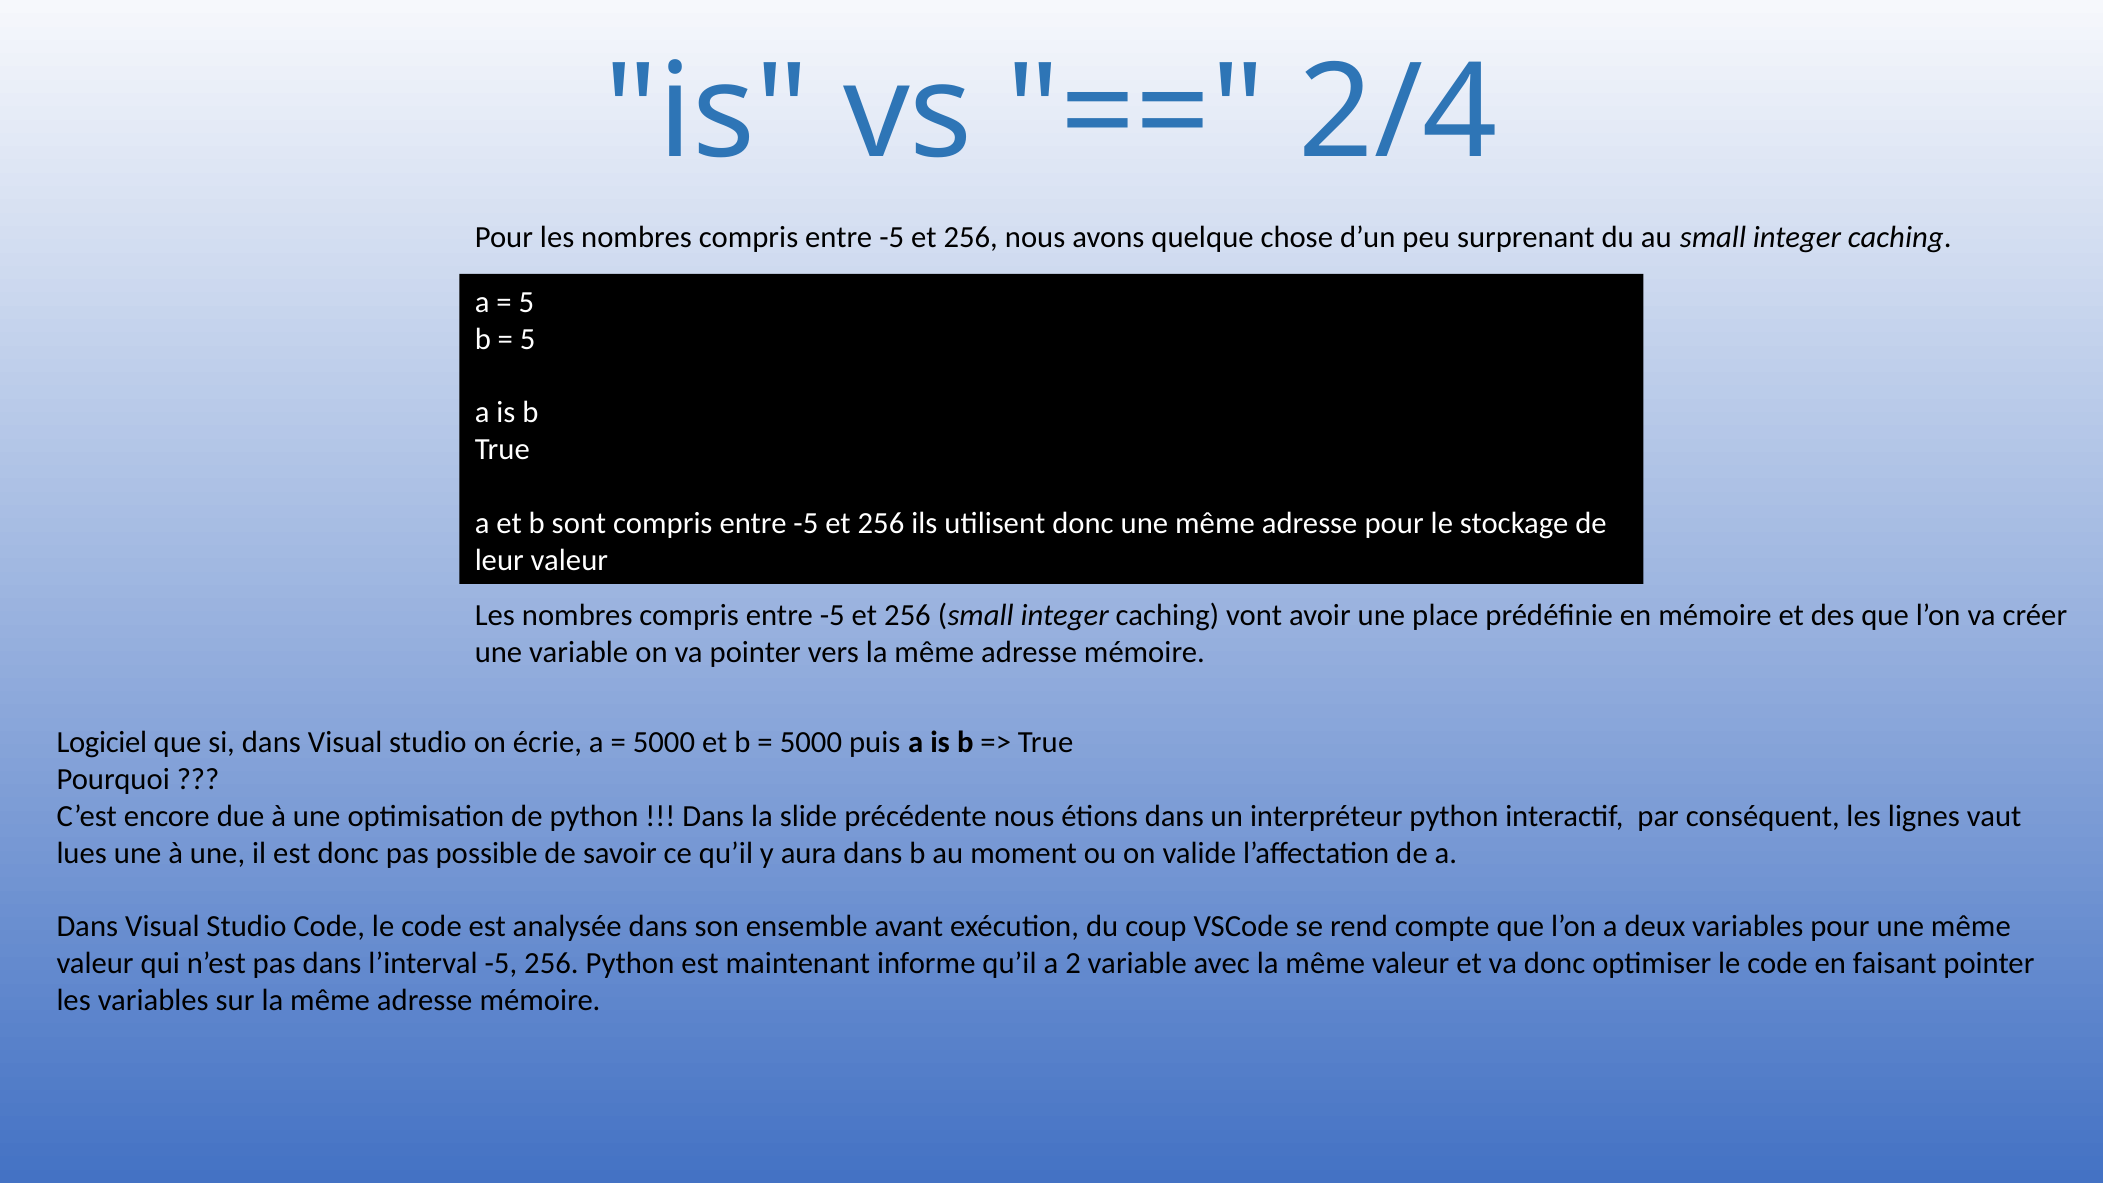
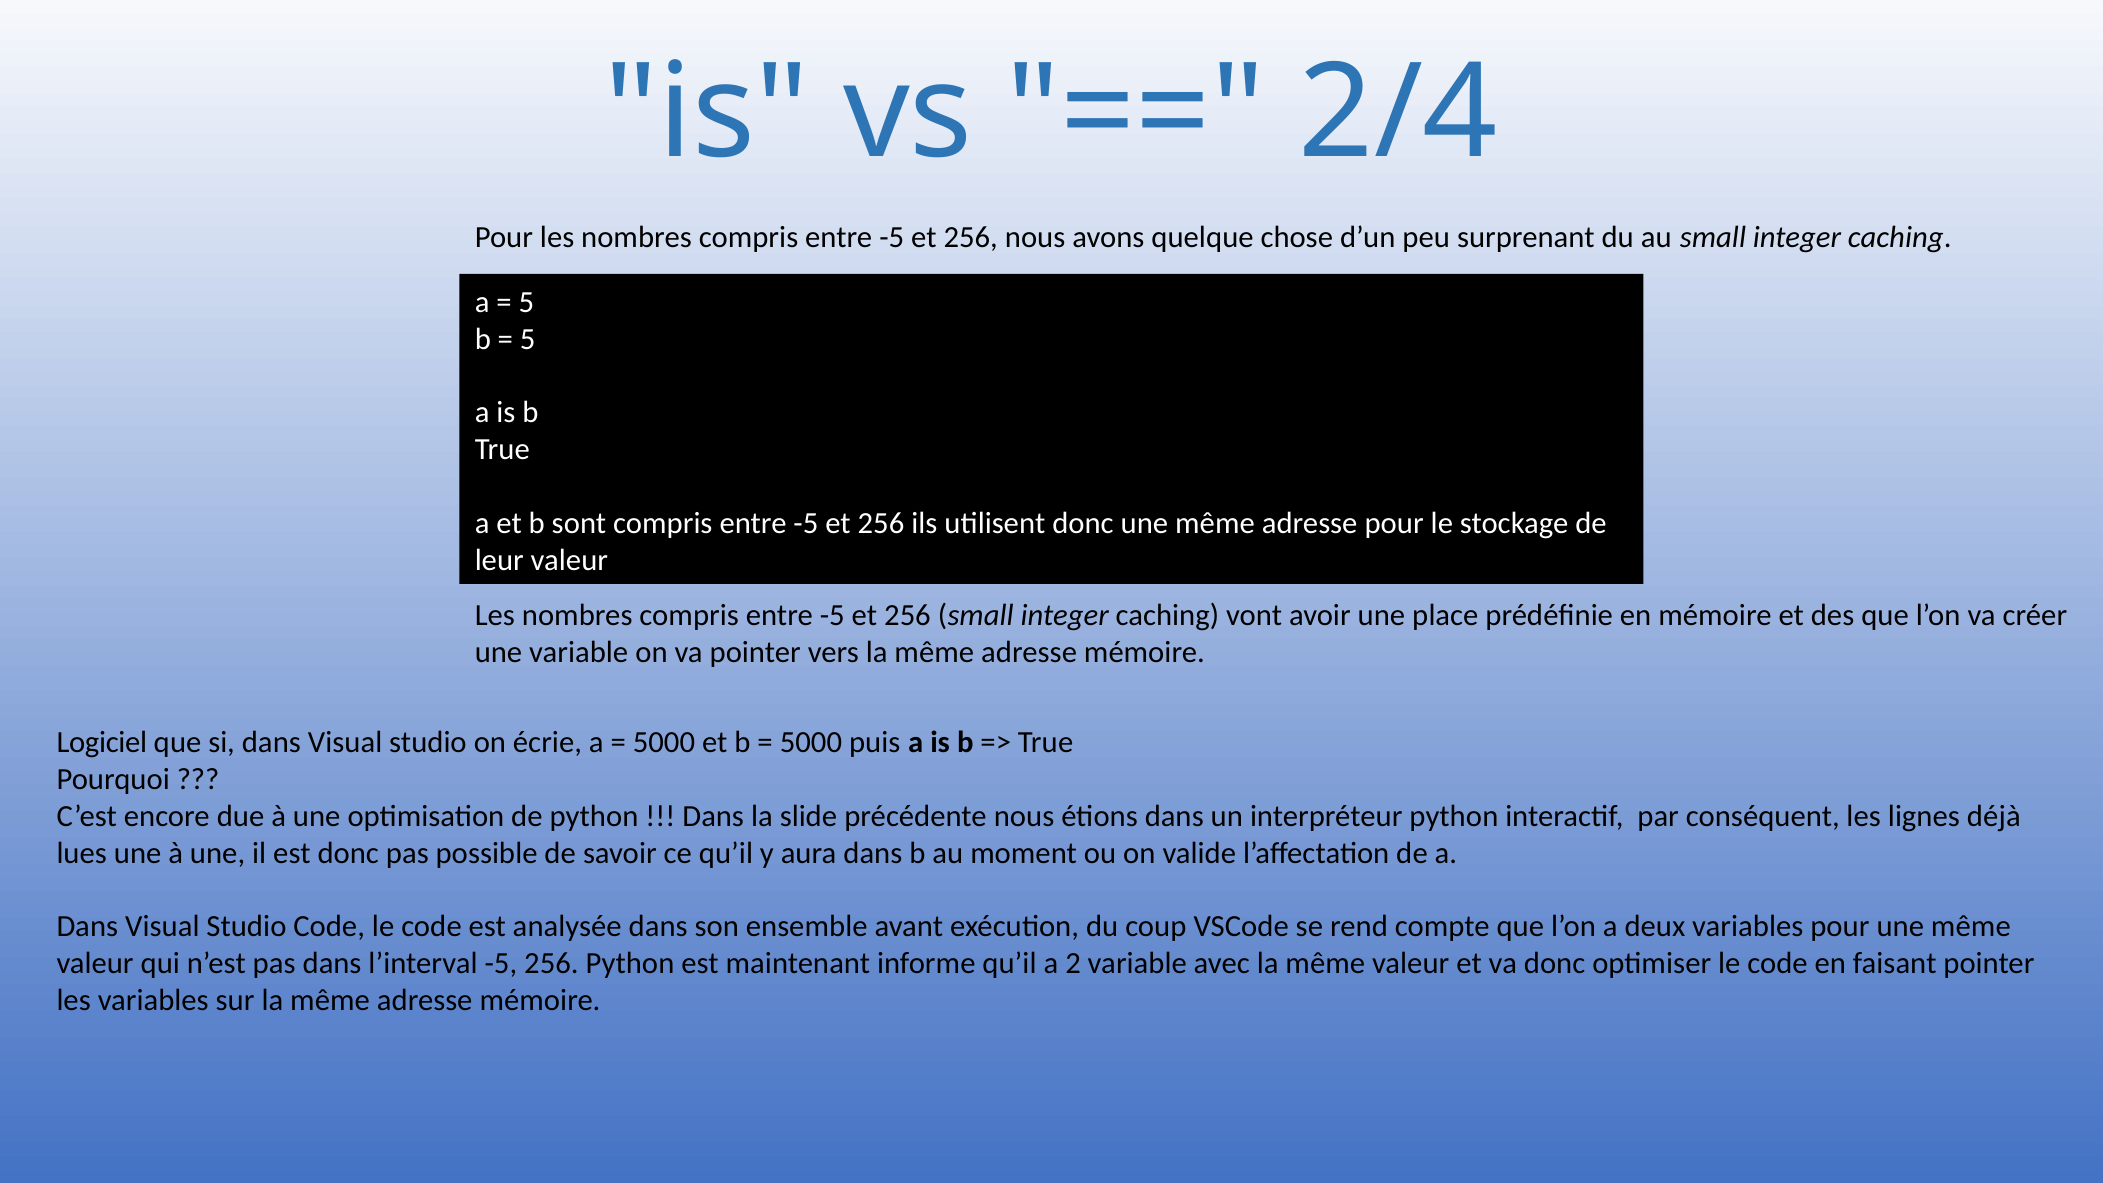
vaut: vaut -> déjà
